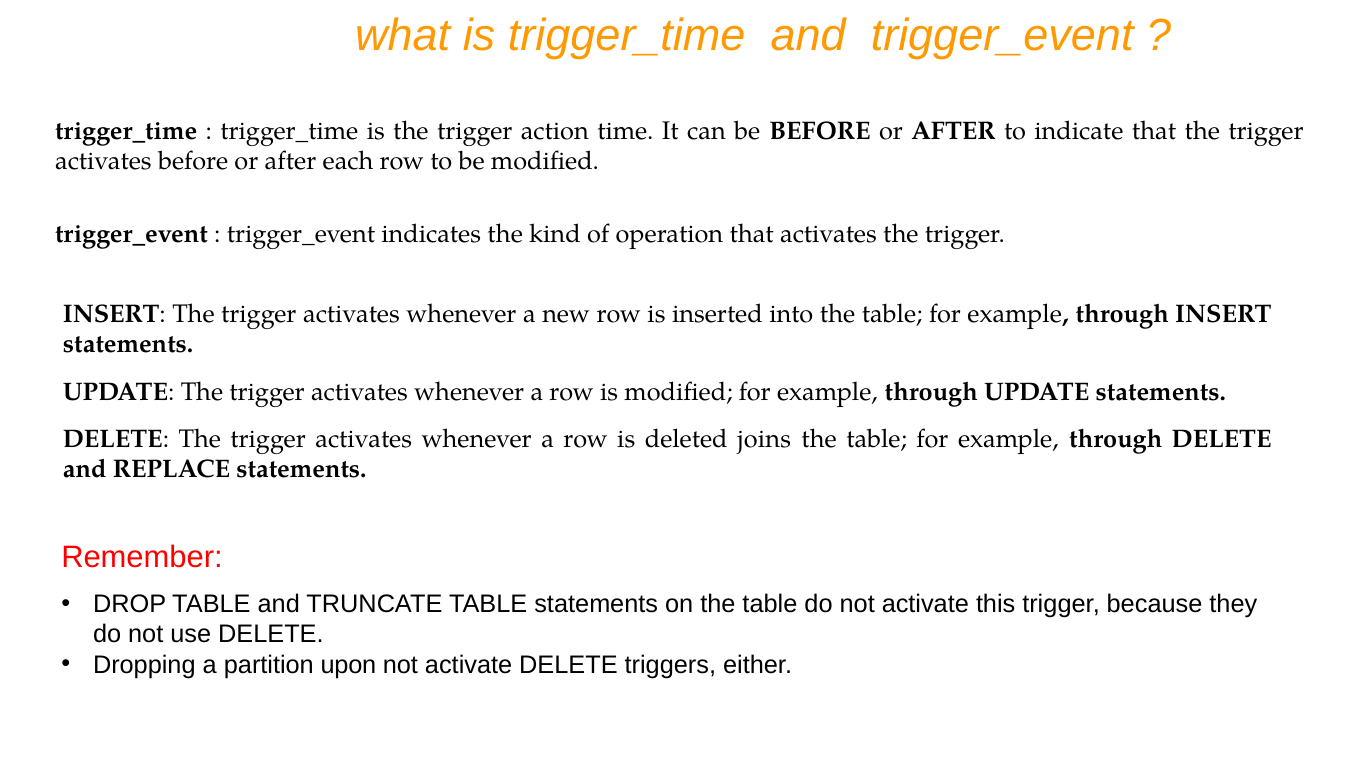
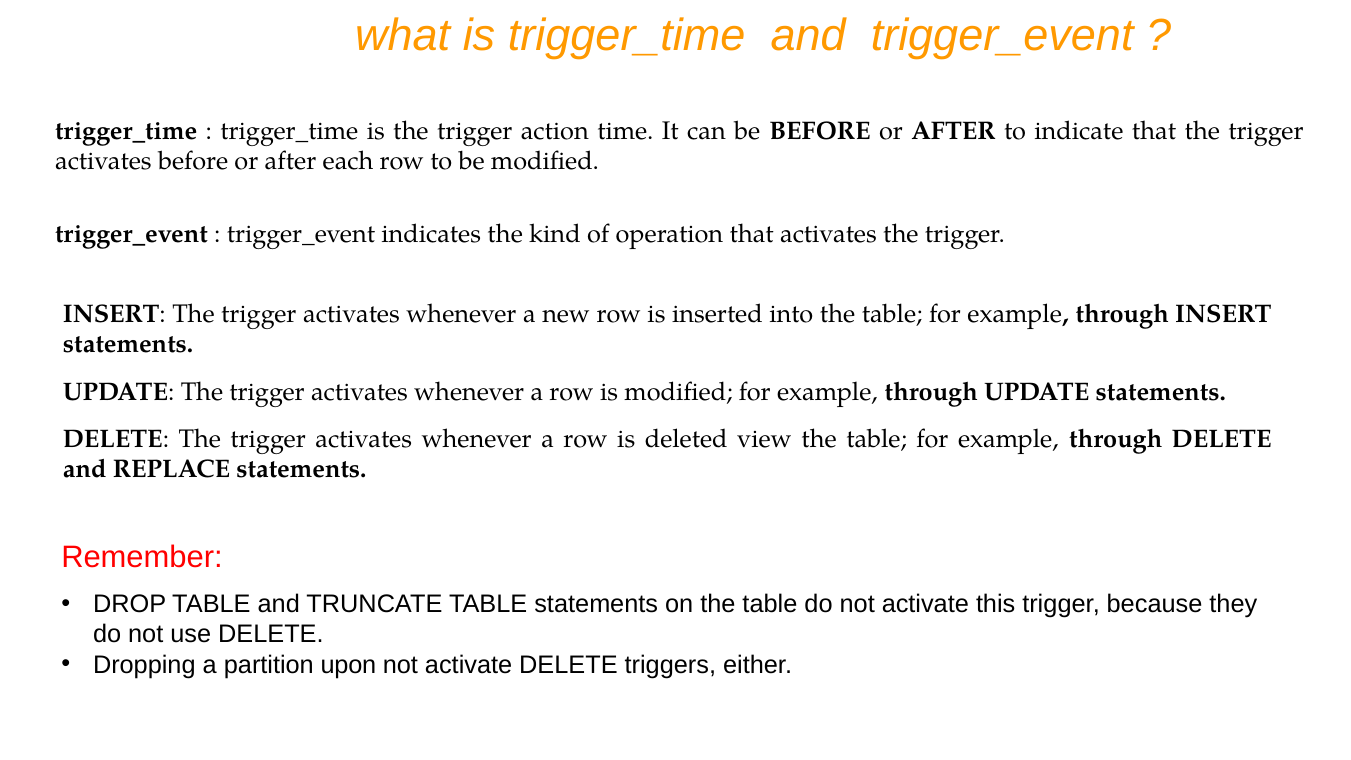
joins: joins -> view
